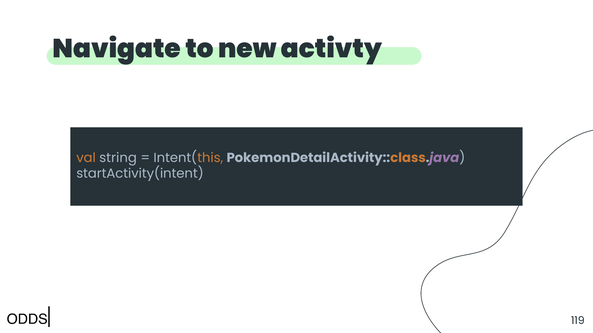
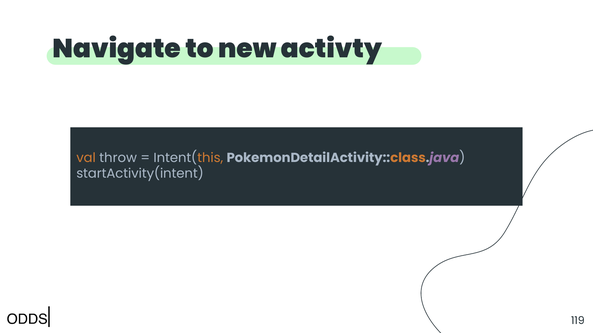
string: string -> throw
